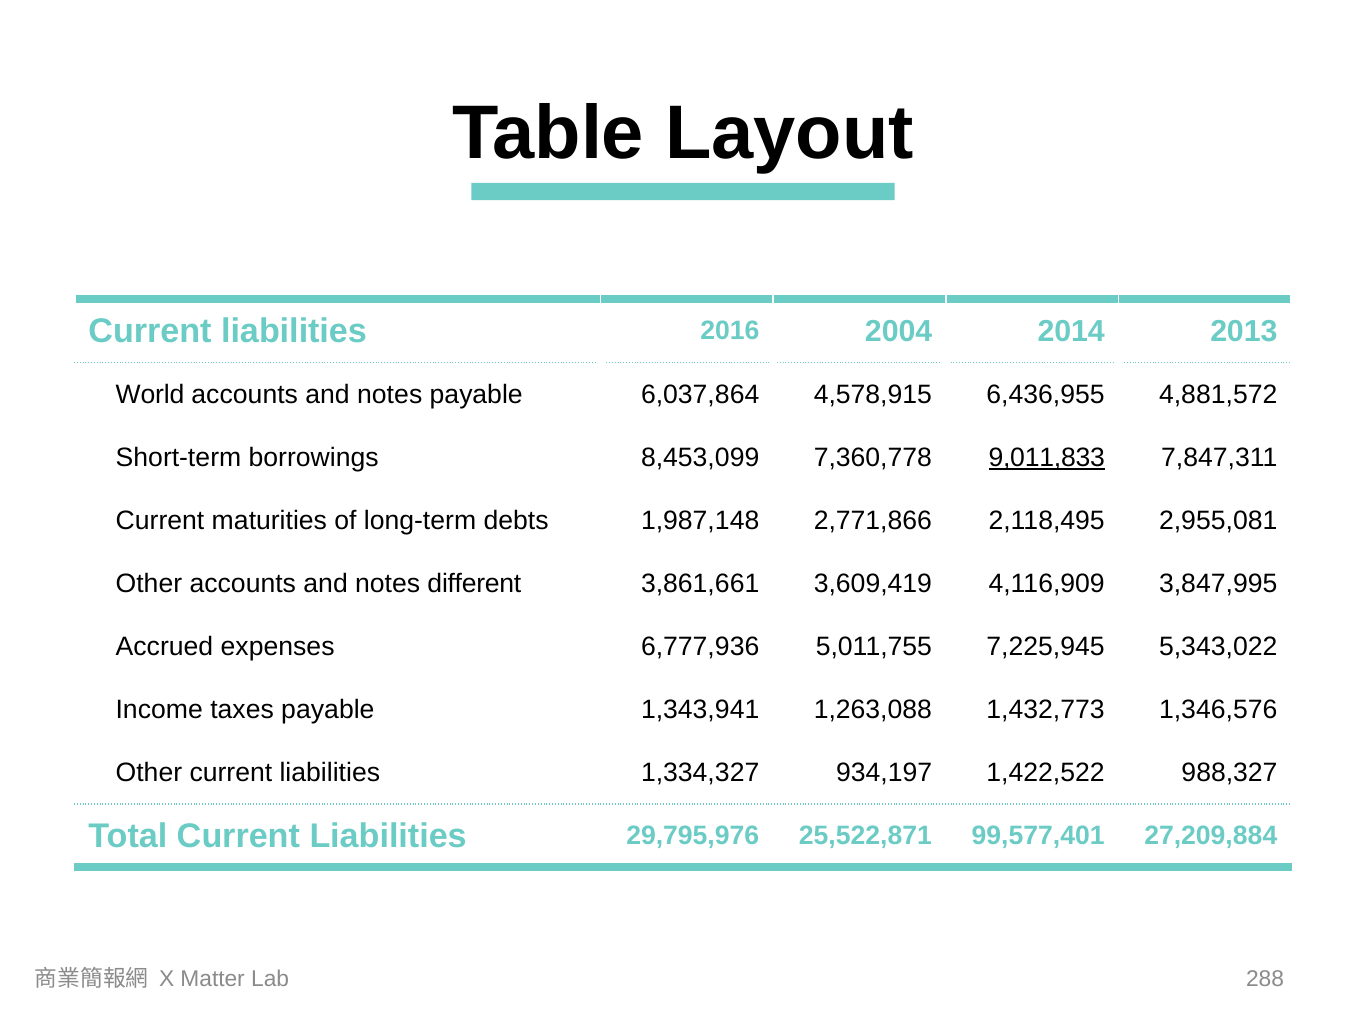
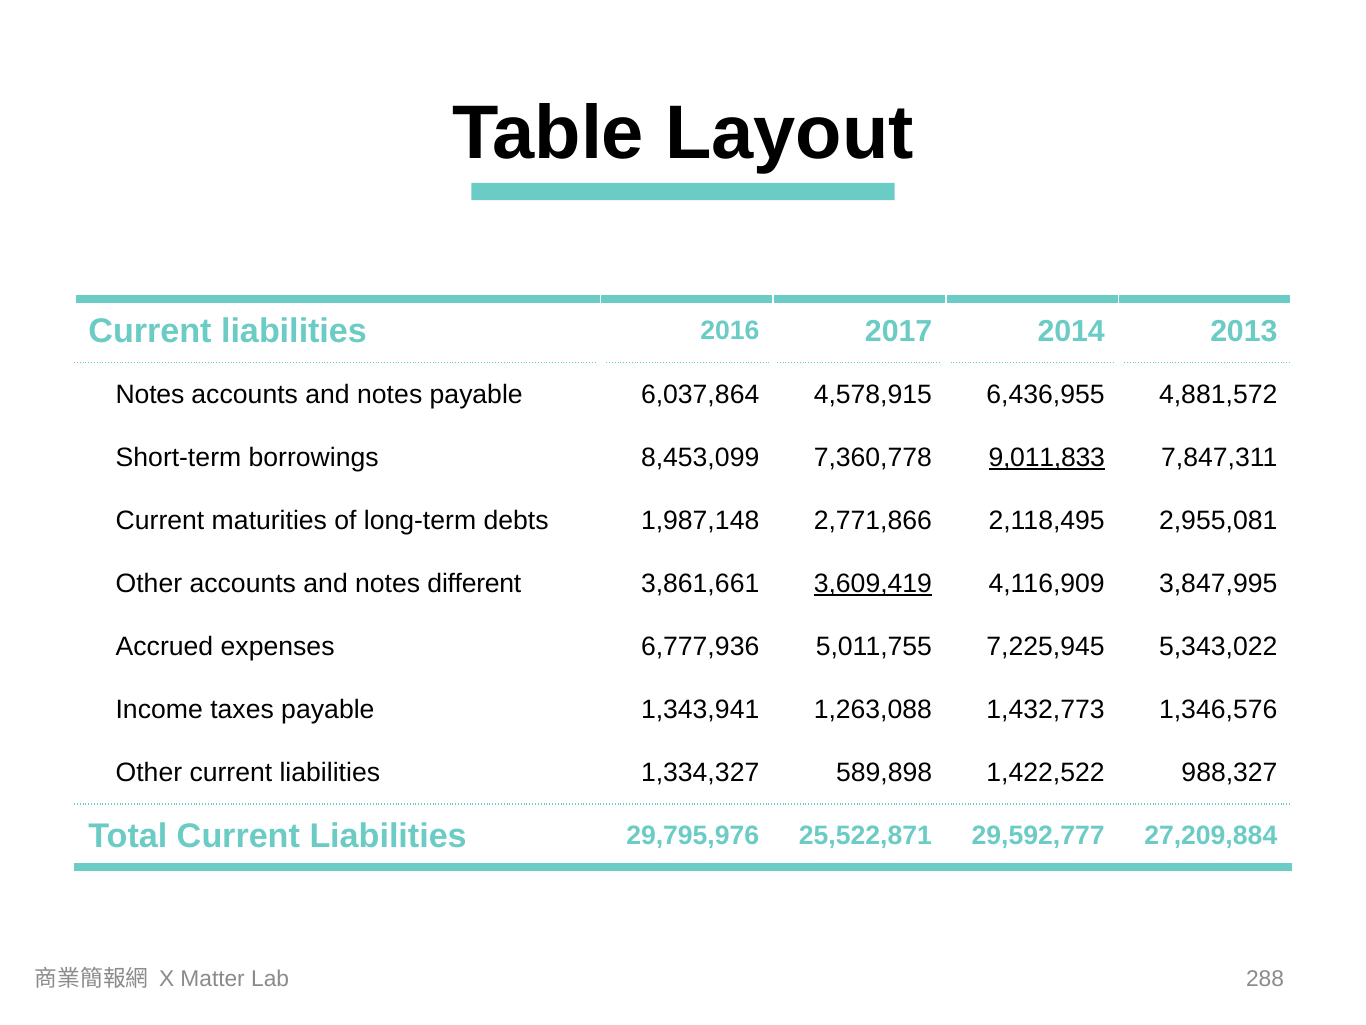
2004: 2004 -> 2017
World at (150, 394): World -> Notes
3,609,419 underline: none -> present
934,197: 934,197 -> 589,898
99,577,401: 99,577,401 -> 29,592,777
